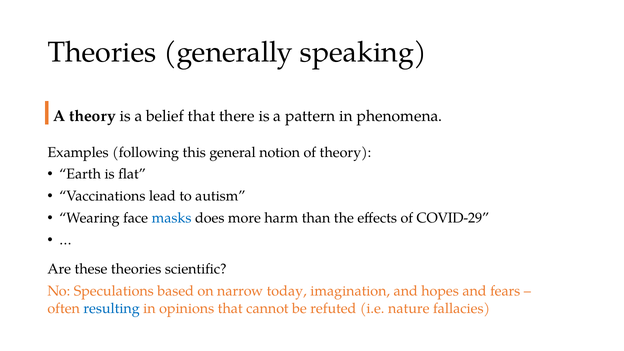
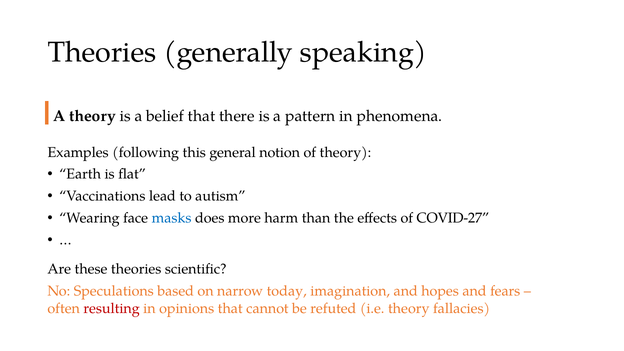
COVID-29: COVID-29 -> COVID-27
resulting colour: blue -> red
i.e nature: nature -> theory
